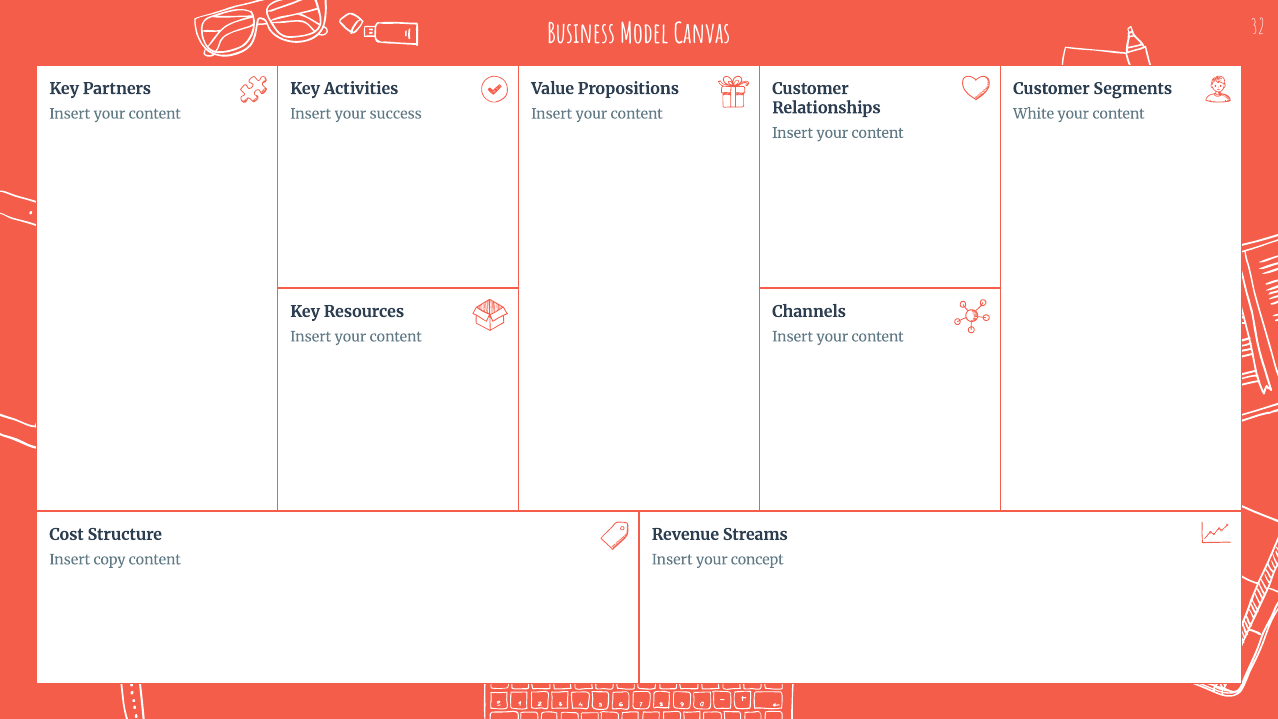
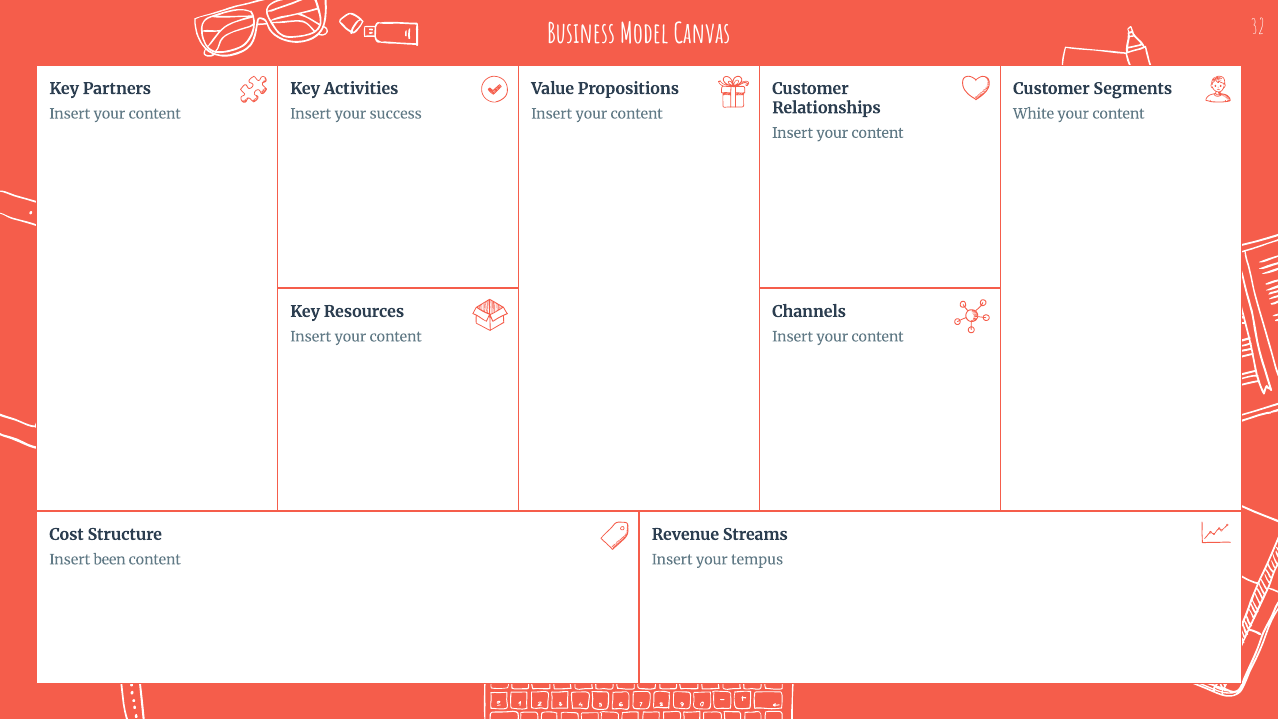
copy: copy -> been
concept: concept -> tempus
